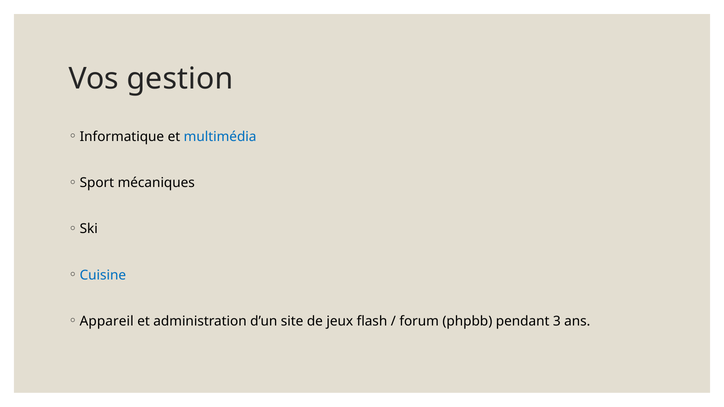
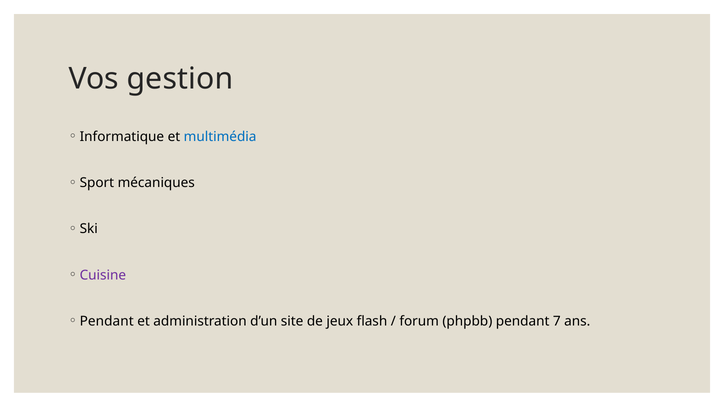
Cuisine colour: blue -> purple
Appareil at (107, 321): Appareil -> Pendant
3: 3 -> 7
